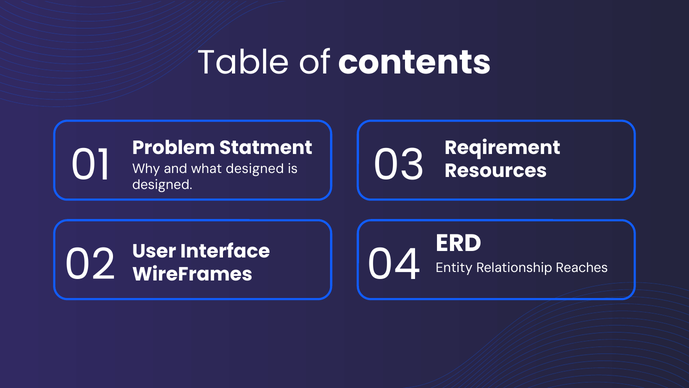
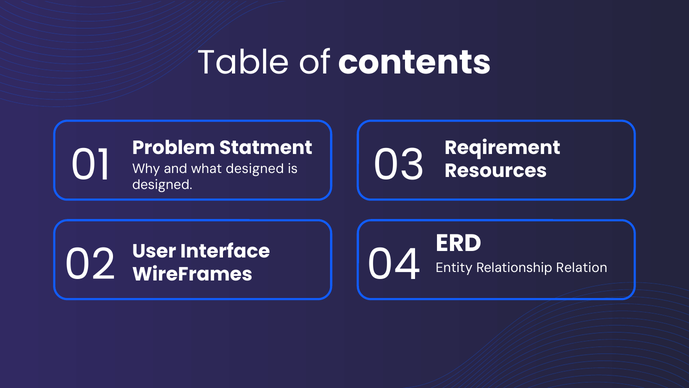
Reaches: Reaches -> Relation
